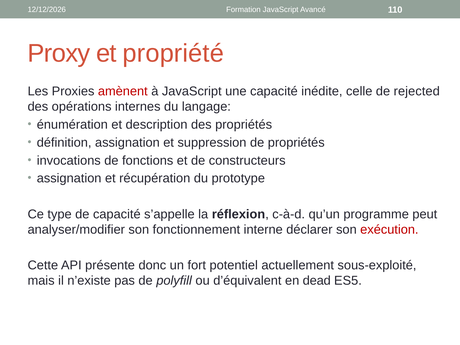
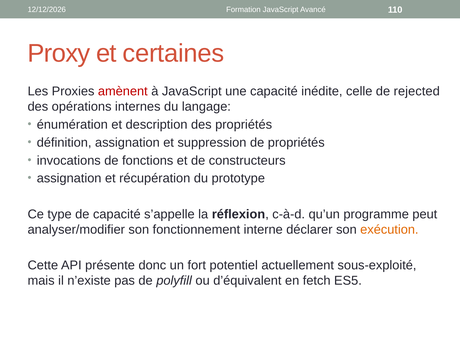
propriété: propriété -> certaines
exécution colour: red -> orange
dead: dead -> fetch
